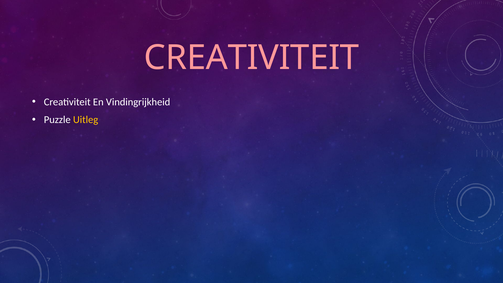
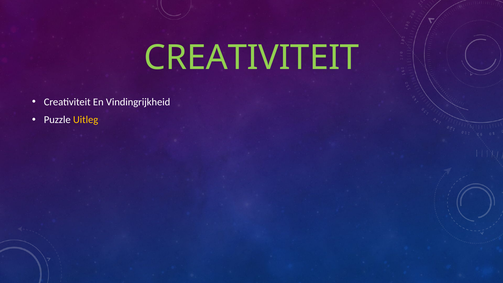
CREATIVITEIT at (252, 58) colour: pink -> light green
